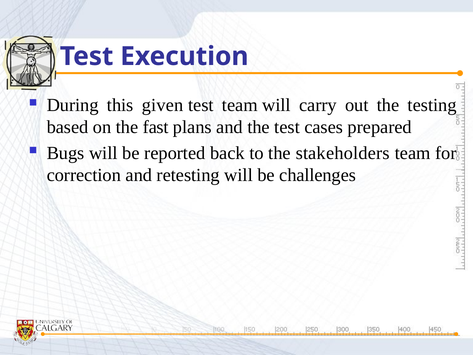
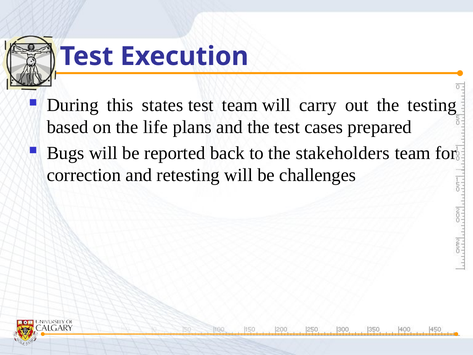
given: given -> states
fast: fast -> life
